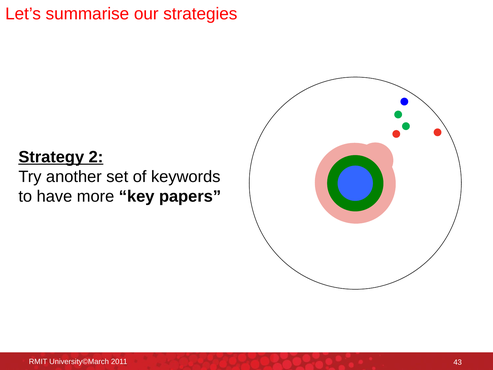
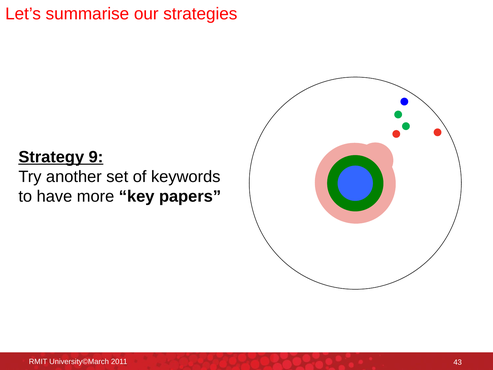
2: 2 -> 9
